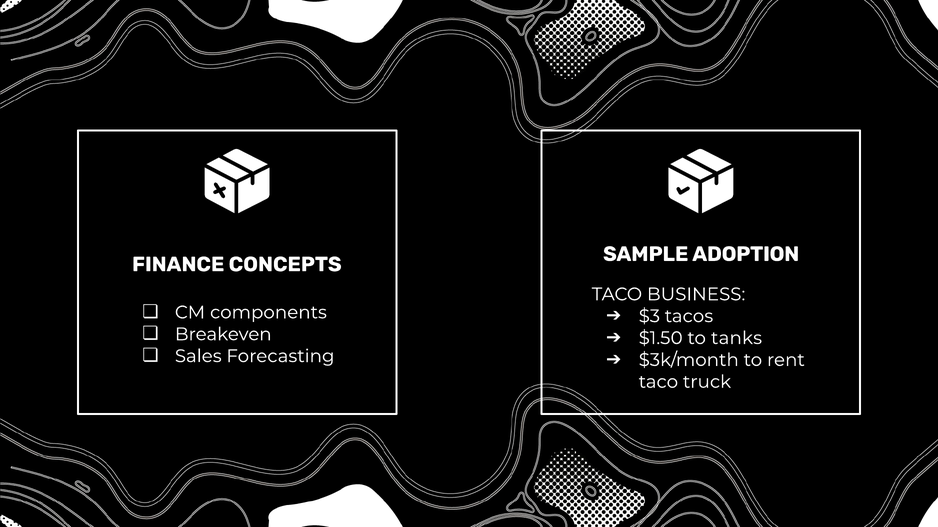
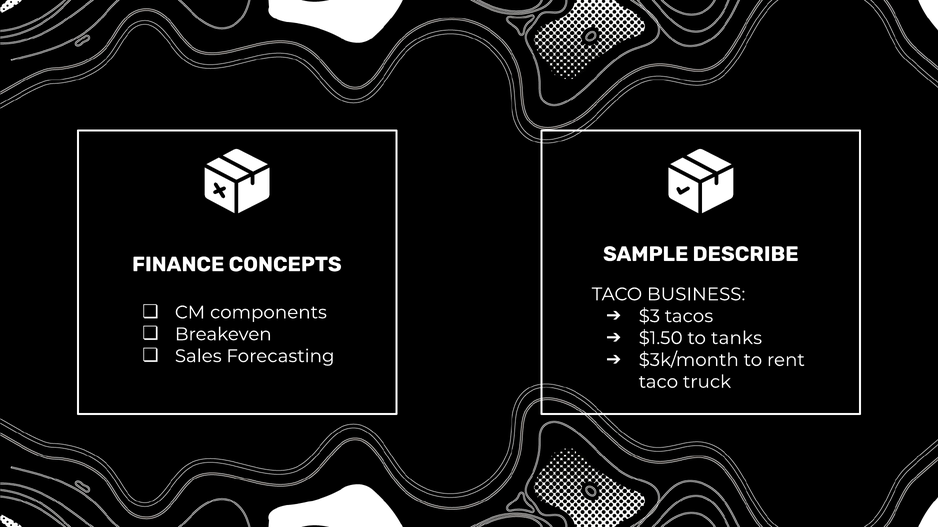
ADOPTION: ADOPTION -> DESCRIBE
